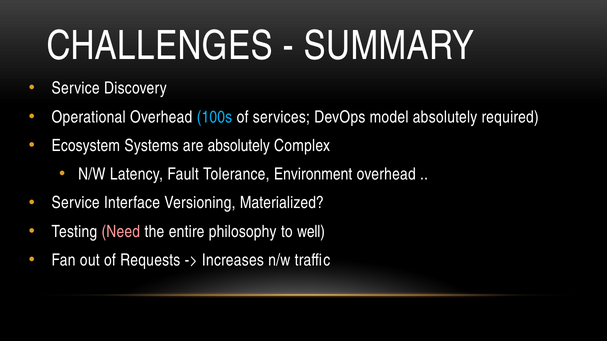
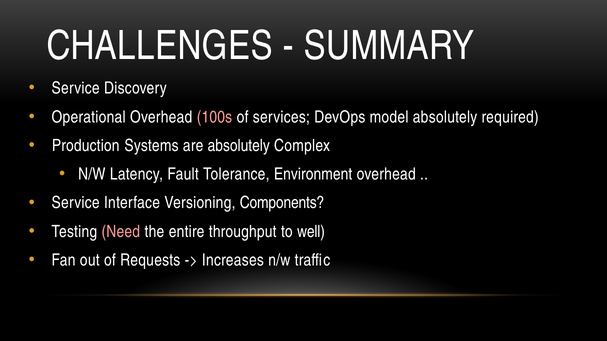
100s colour: light blue -> pink
Ecosystem: Ecosystem -> Production
Materialized: Materialized -> Components
philosophy: philosophy -> throughput
